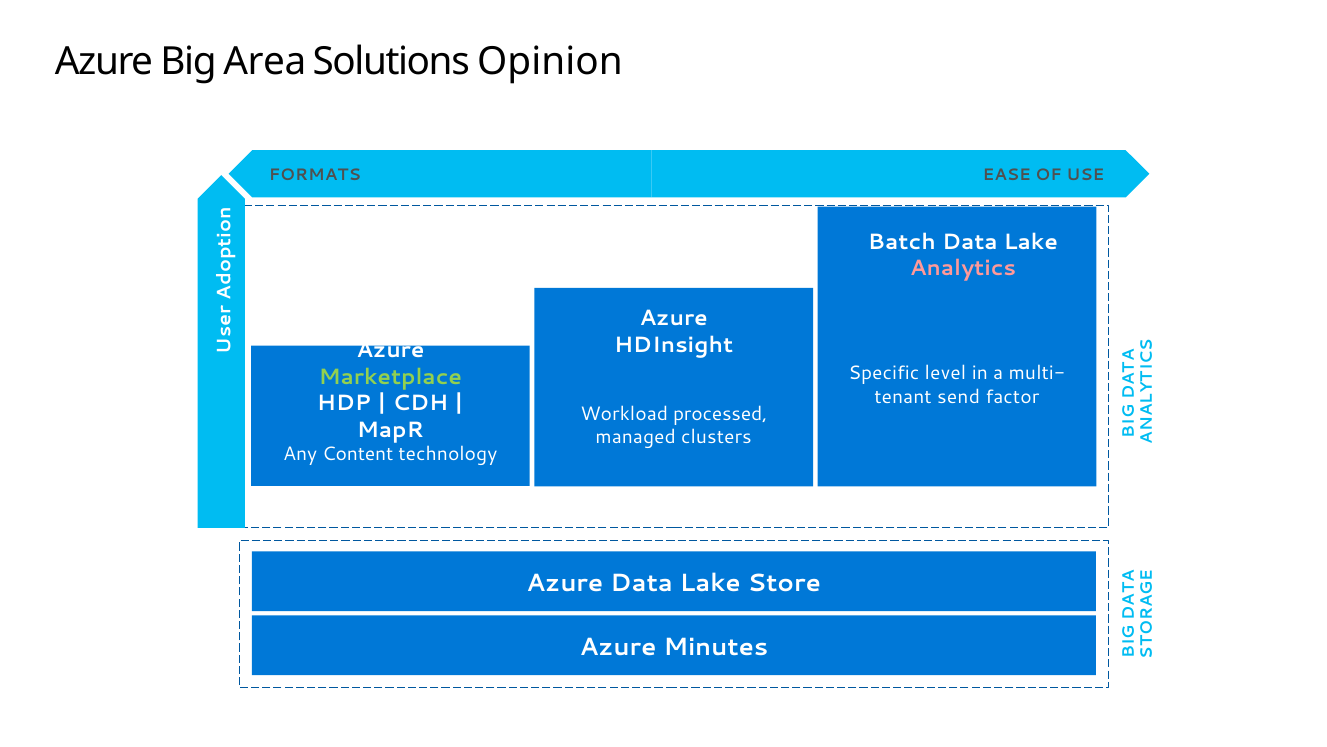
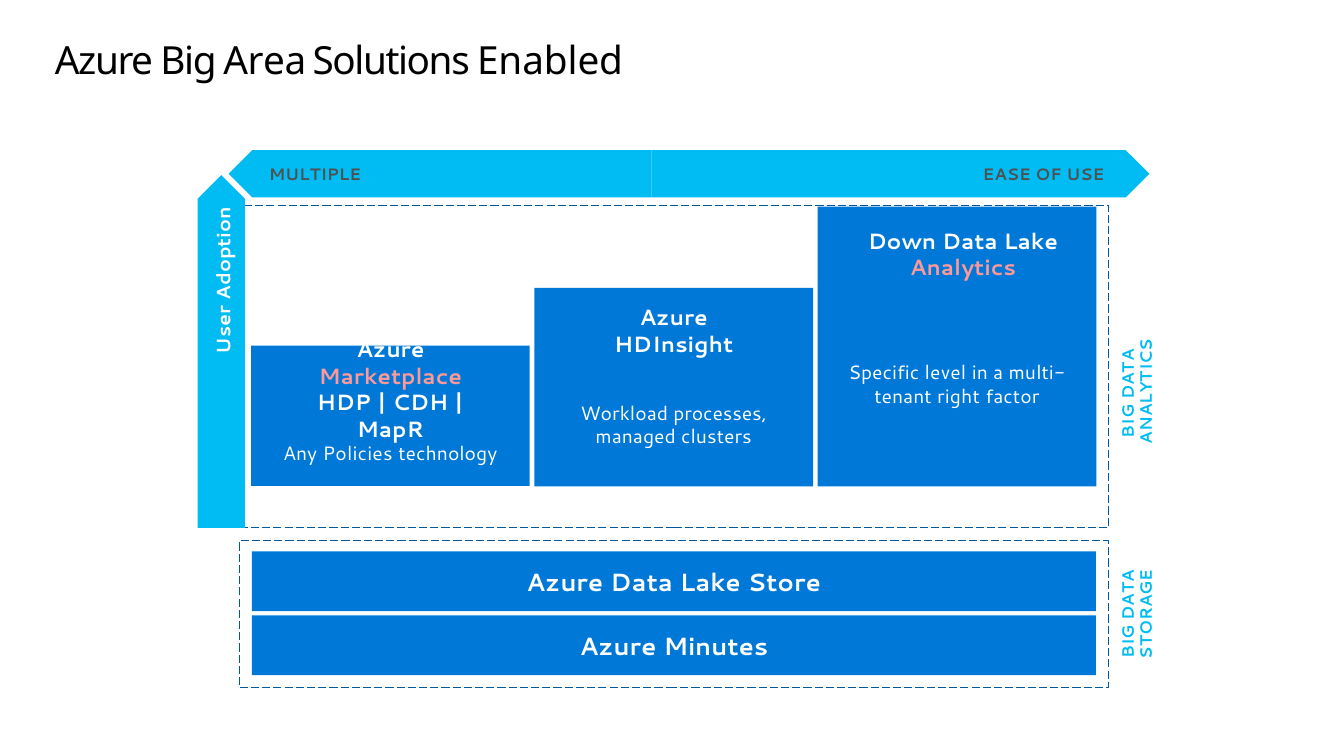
Opinion: Opinion -> Enabled
FORMATS: FORMATS -> MULTIPLE
Batch: Batch -> Down
Marketplace colour: light green -> pink
send: send -> right
processed: processed -> processes
Content: Content -> Policies
